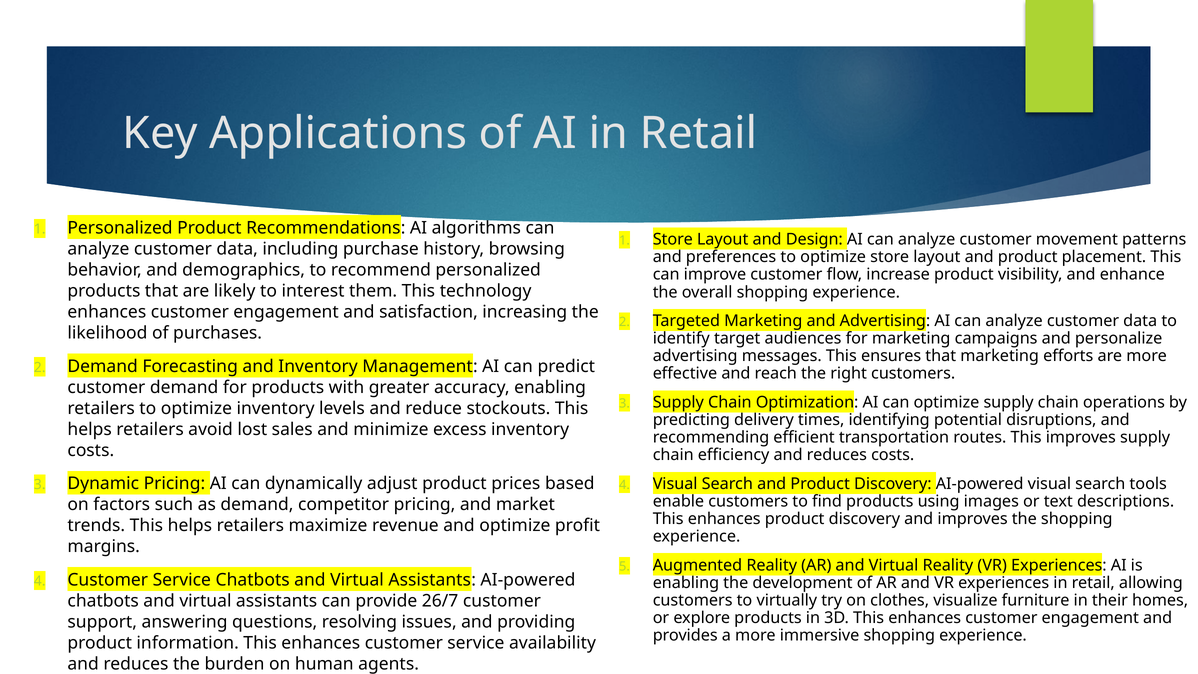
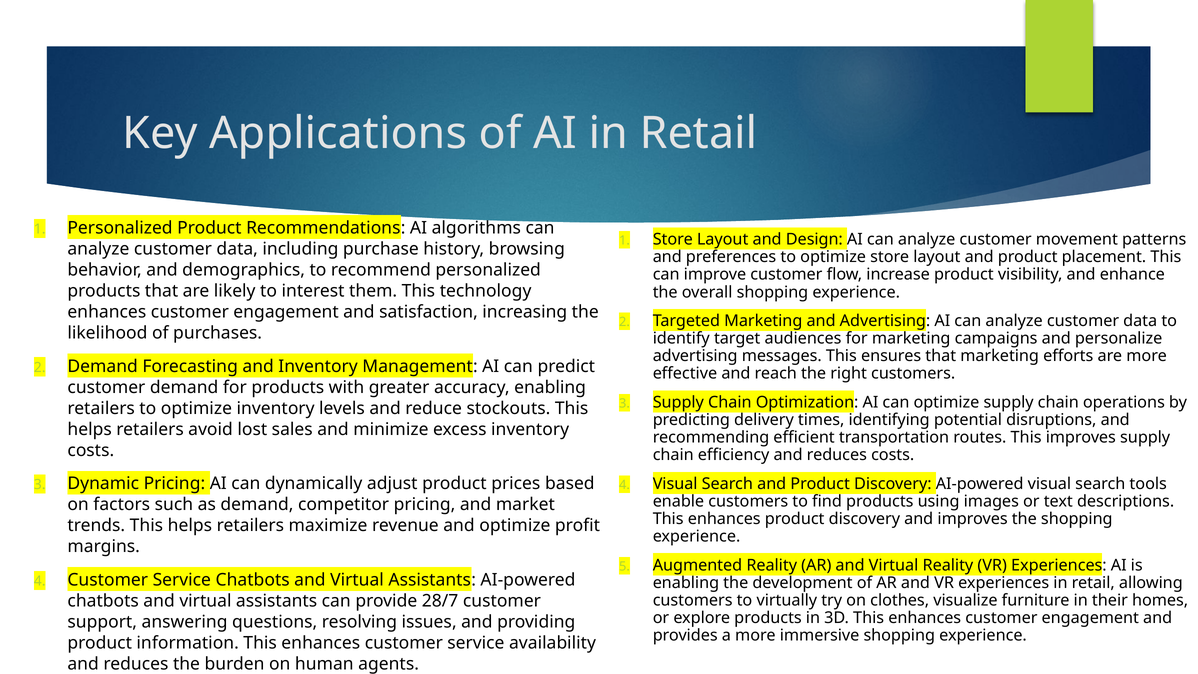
26/7: 26/7 -> 28/7
